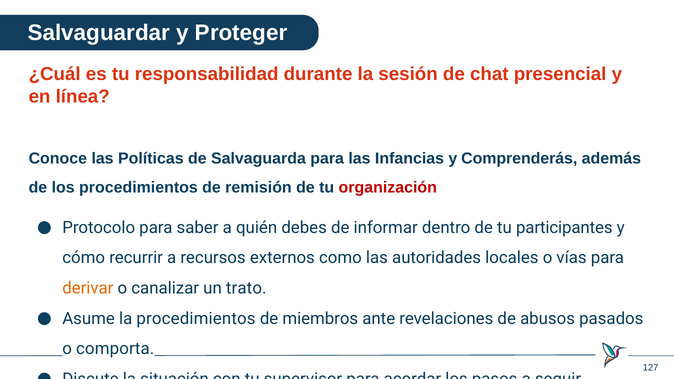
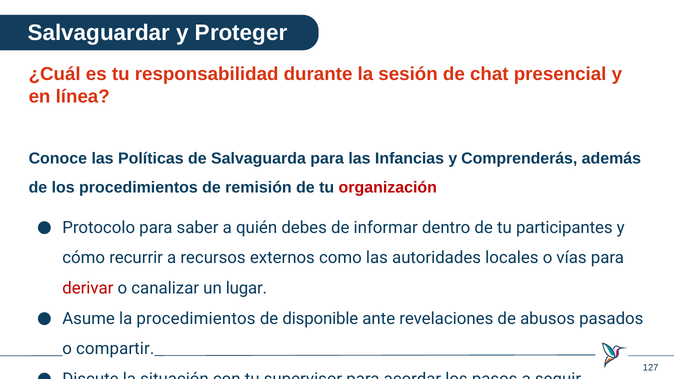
derivar colour: orange -> red
trato: trato -> lugar
miembros: miembros -> disponible
comporta: comporta -> compartir
